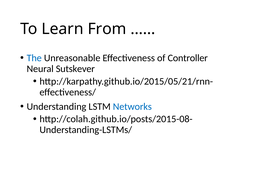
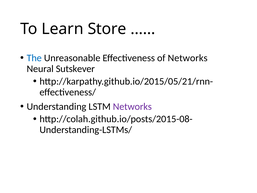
From: From -> Store
of Controller: Controller -> Networks
Networks at (132, 106) colour: blue -> purple
